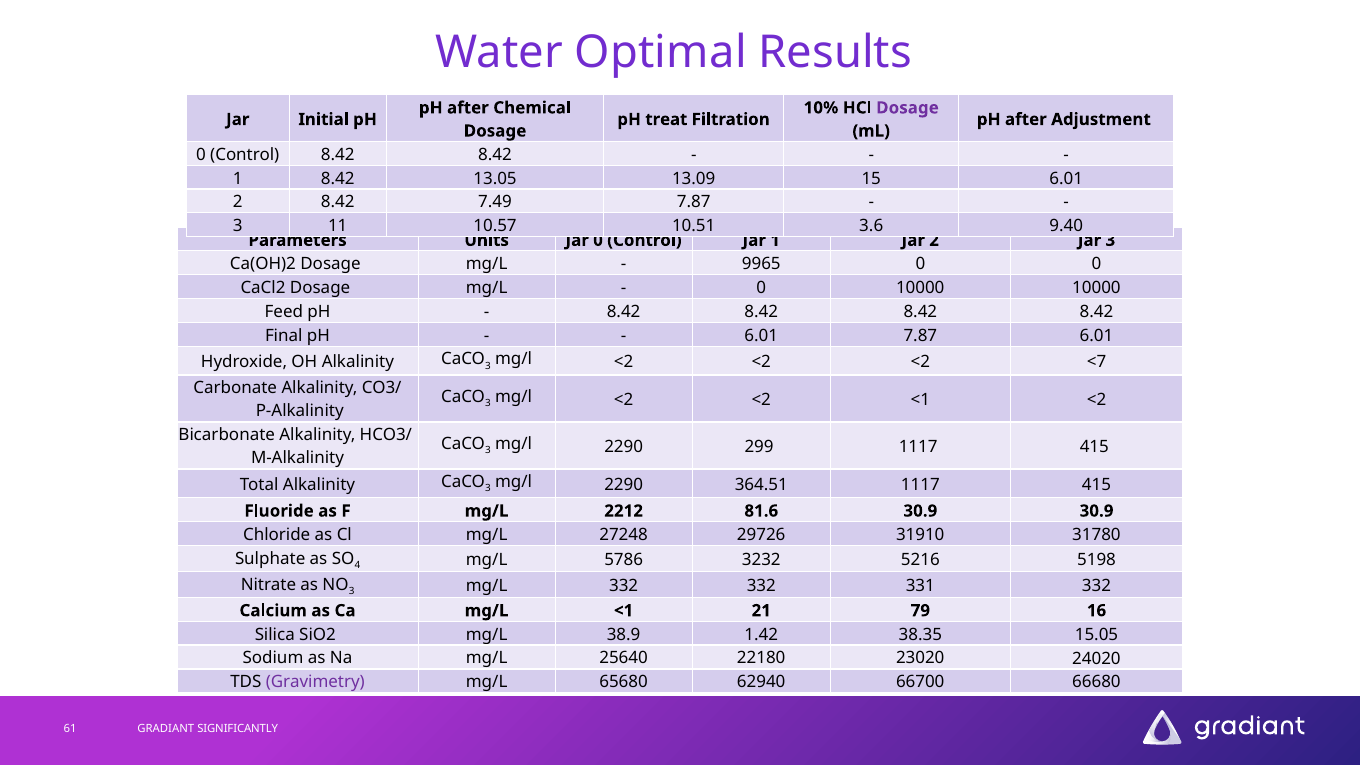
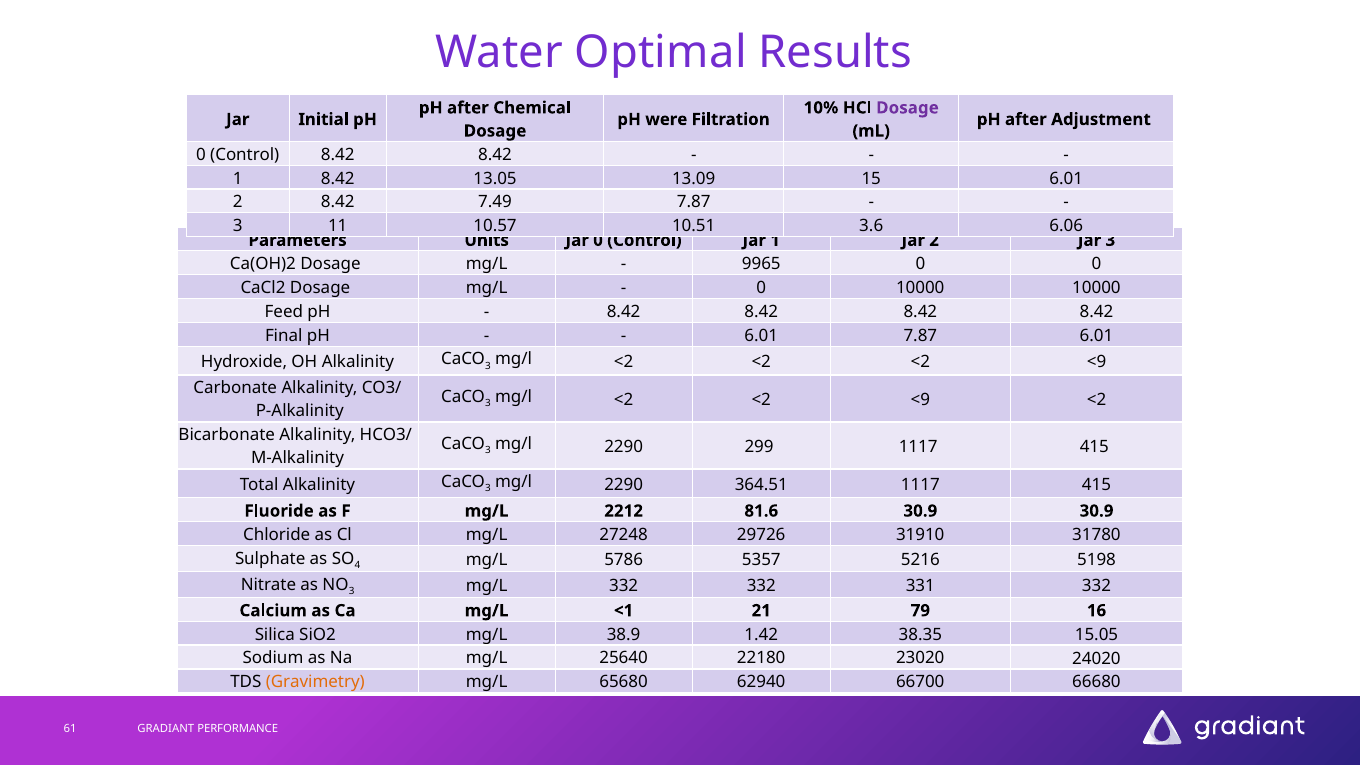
treat: treat -> were
9.40: 9.40 -> 6.06
<2 <2 <2 <7: <7 -> <9
mg/l <2 <2 <1: <1 -> <9
3232: 3232 -> 5357
Gravimetry colour: purple -> orange
SIGNIFICANTLY: SIGNIFICANTLY -> PERFORMANCE
